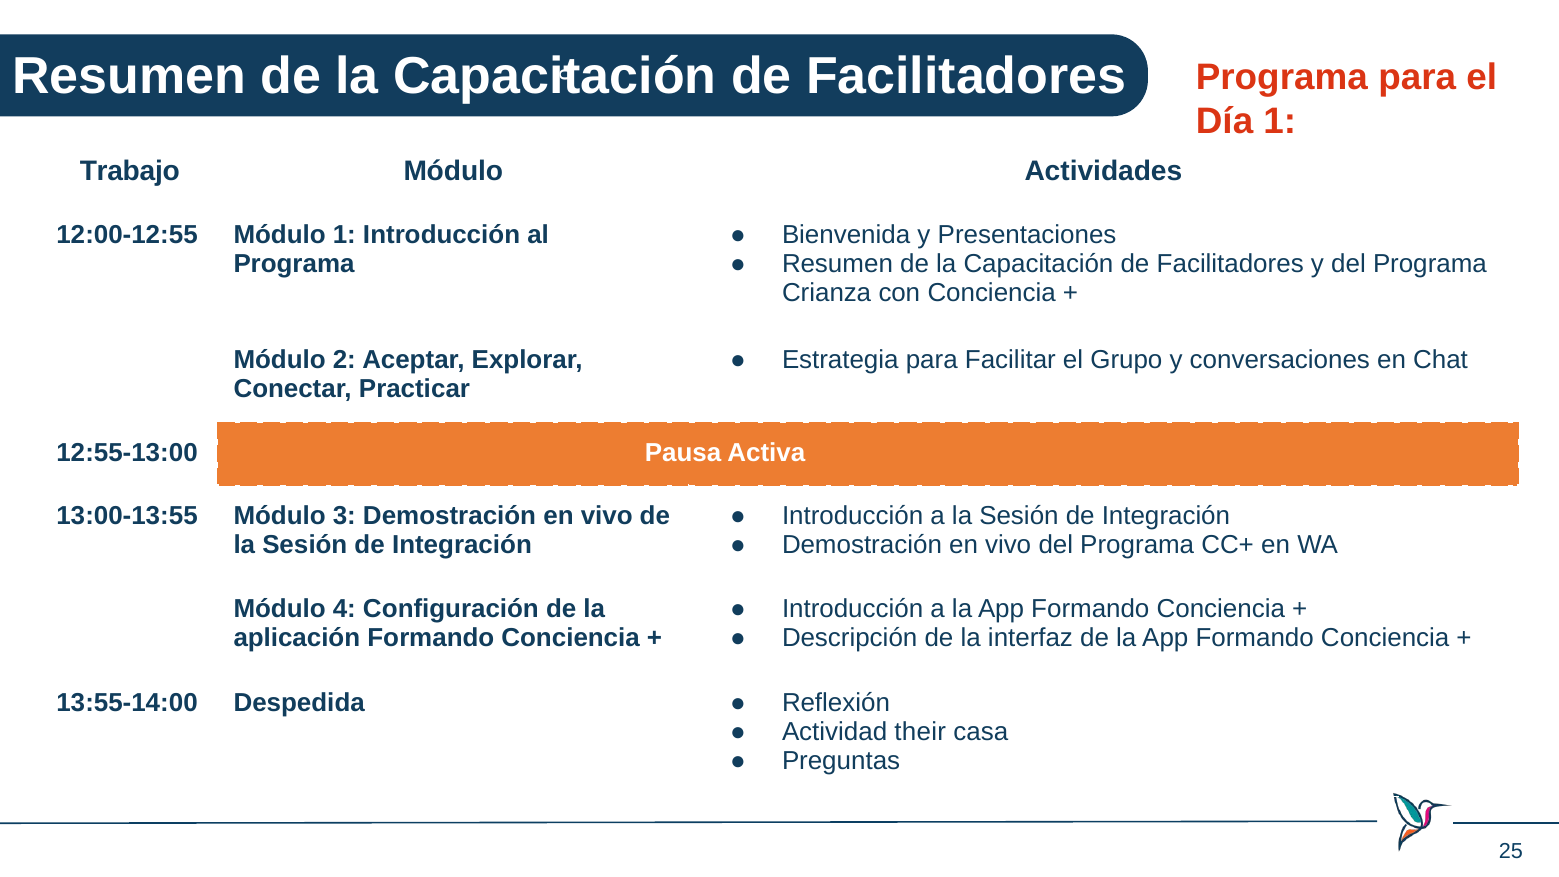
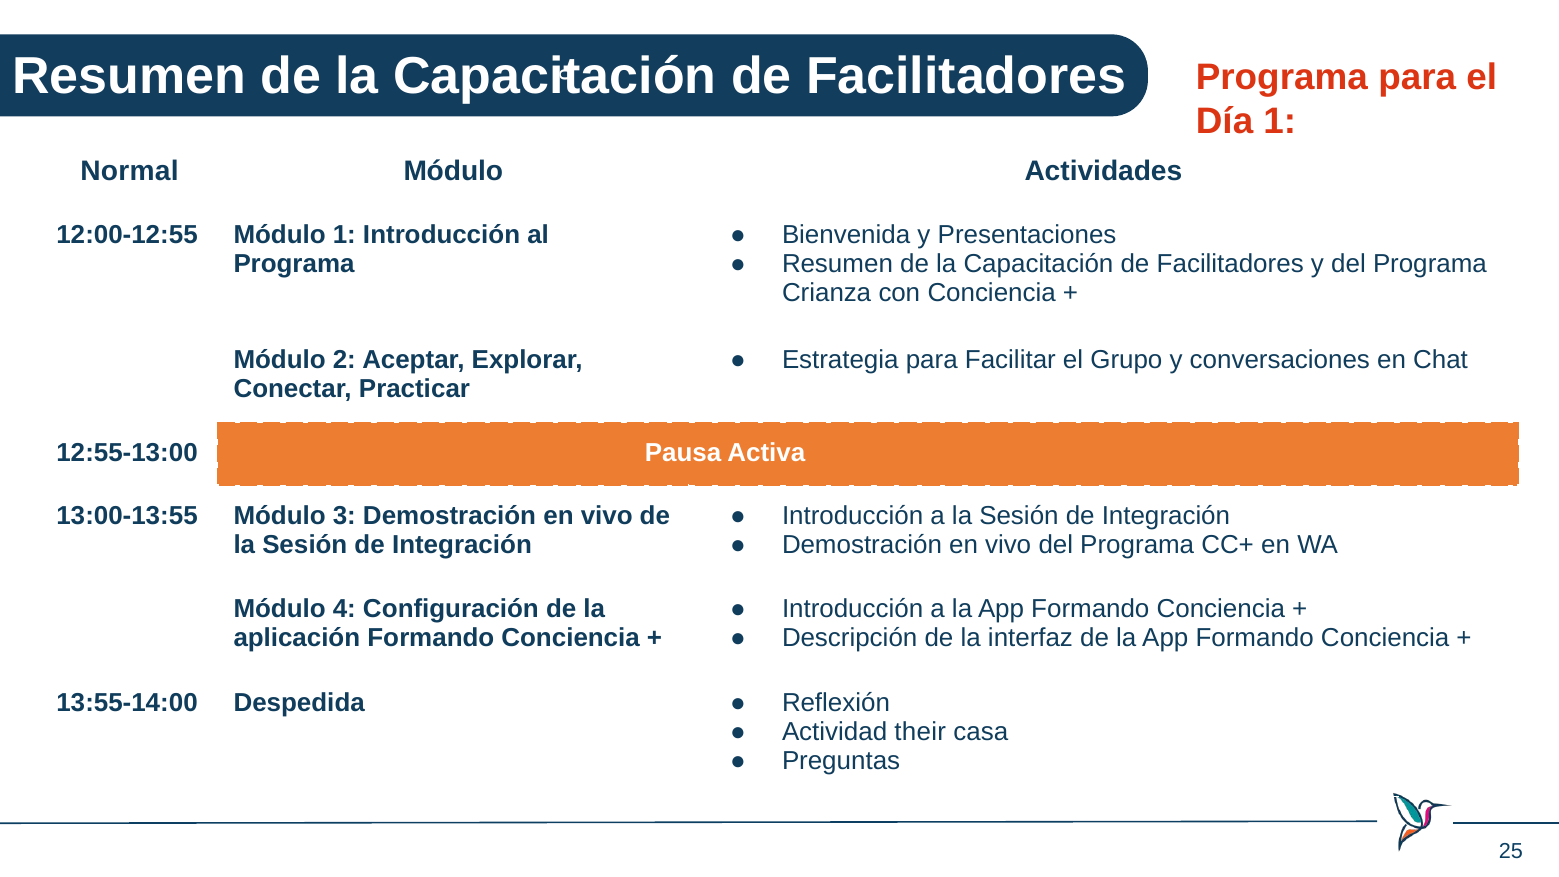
Trabajo: Trabajo -> Normal
